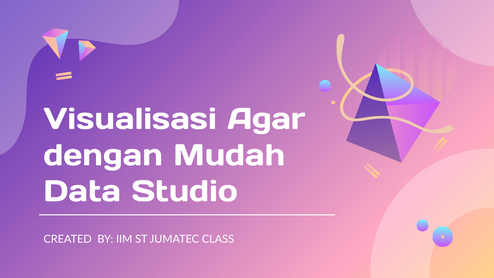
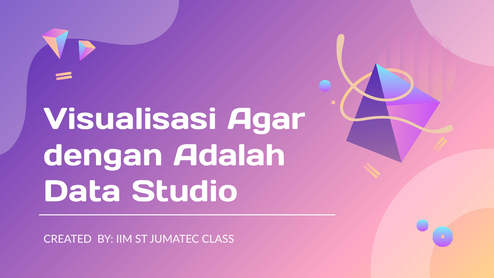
Mudah: Mudah -> Adalah
